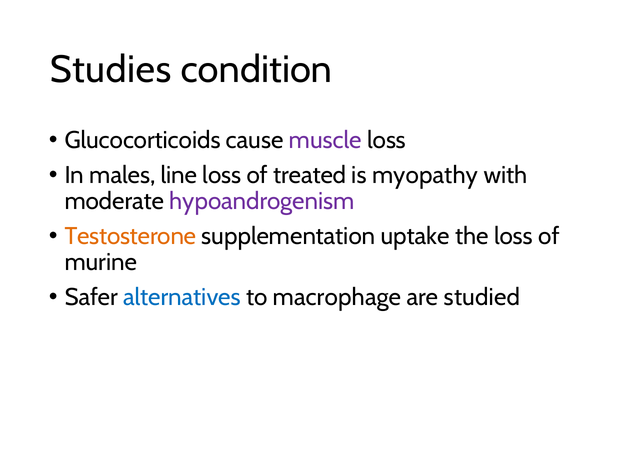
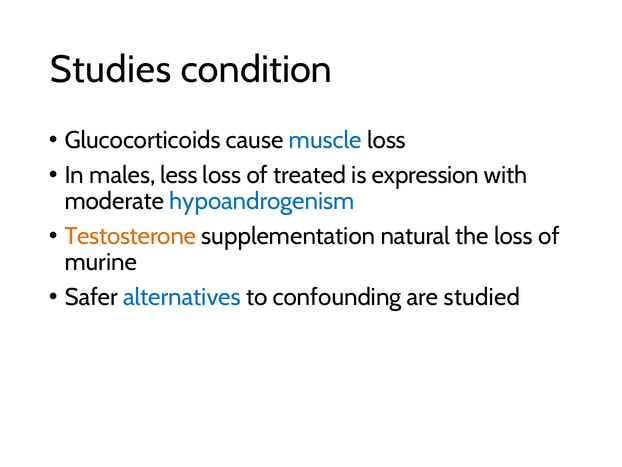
muscle colour: purple -> blue
line: line -> less
myopathy: myopathy -> expression
hypoandrogenism colour: purple -> blue
uptake: uptake -> natural
macrophage: macrophage -> confounding
